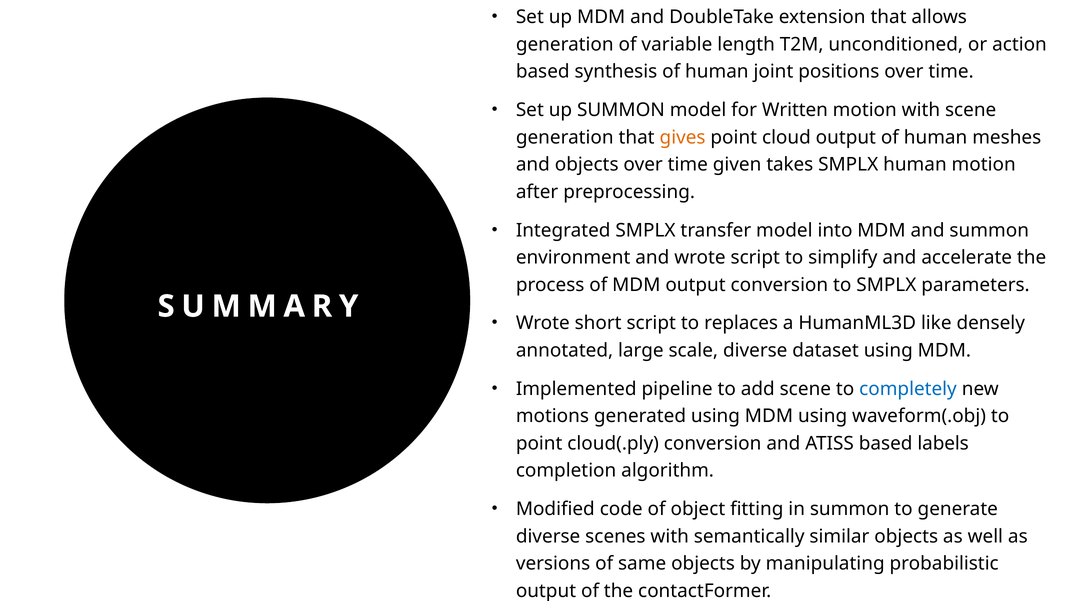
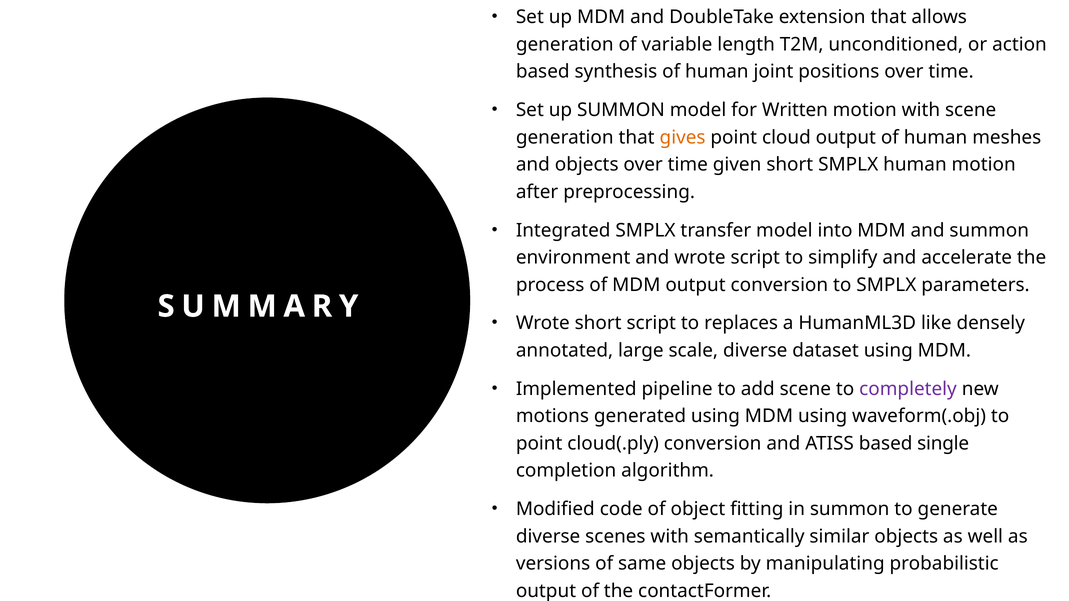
given takes: takes -> short
completely colour: blue -> purple
labels: labels -> single
